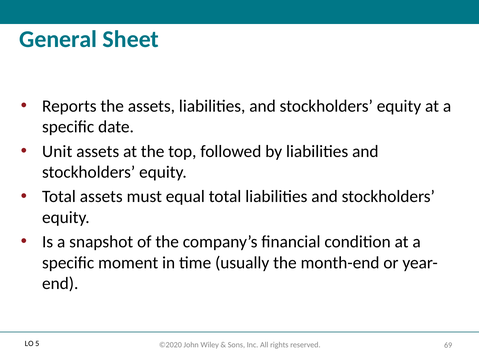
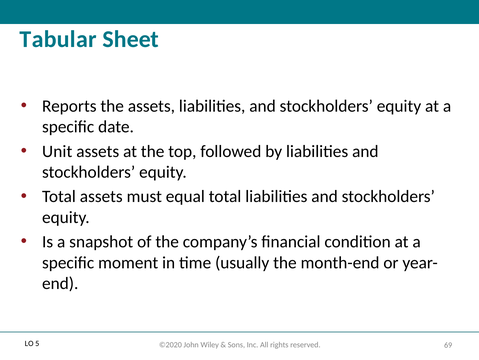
General: General -> Tabular
